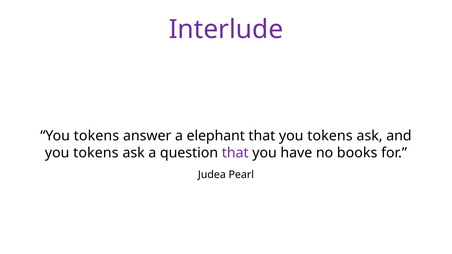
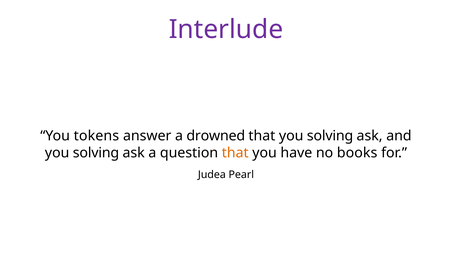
elephant: elephant -> drowned
that you tokens: tokens -> solving
tokens at (96, 153): tokens -> solving
that at (235, 153) colour: purple -> orange
